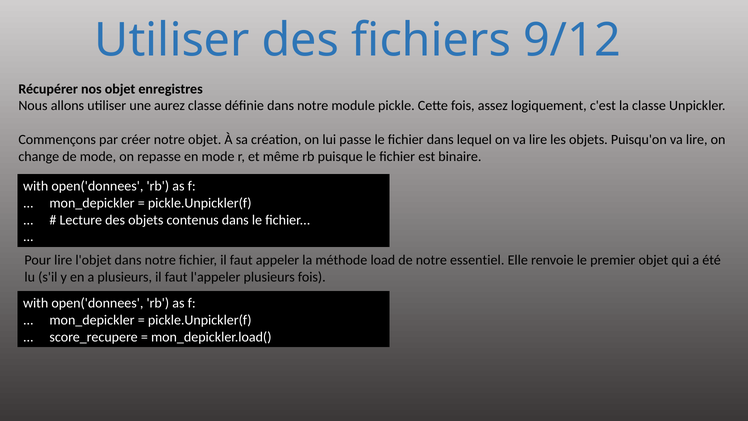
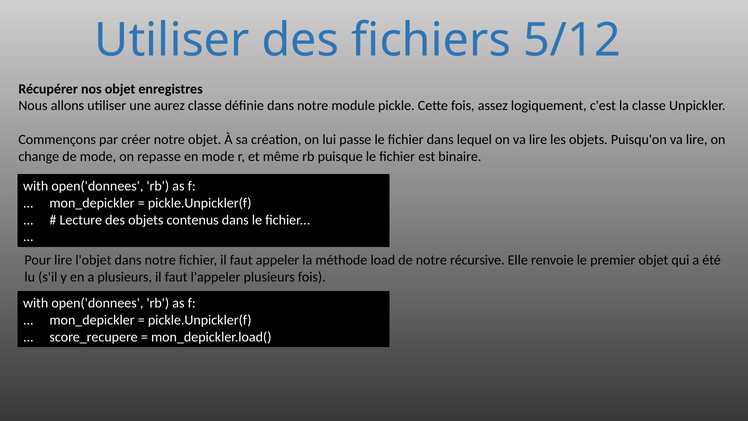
9/12: 9/12 -> 5/12
essentiel: essentiel -> récursive
